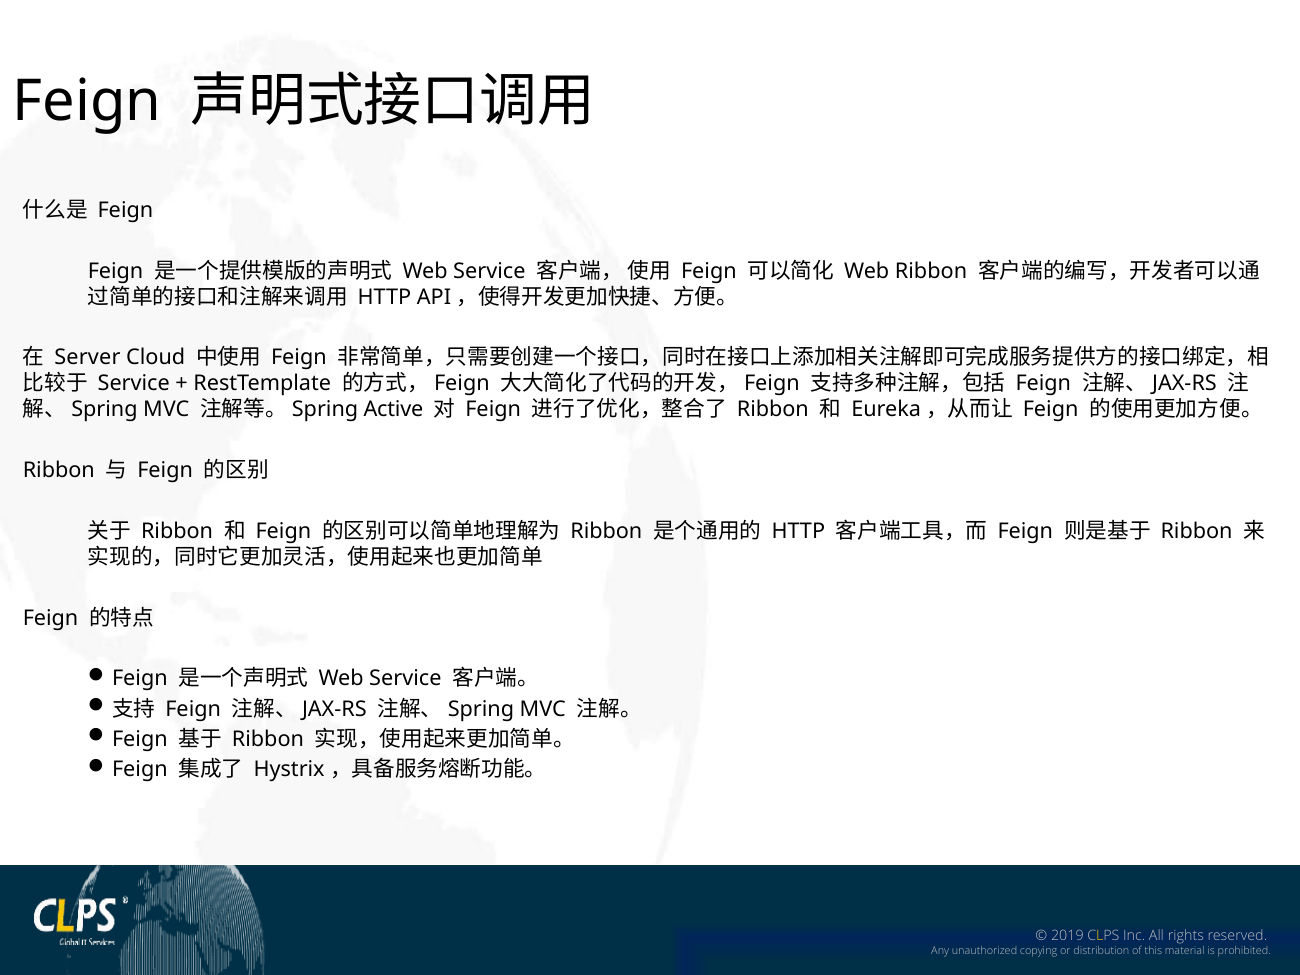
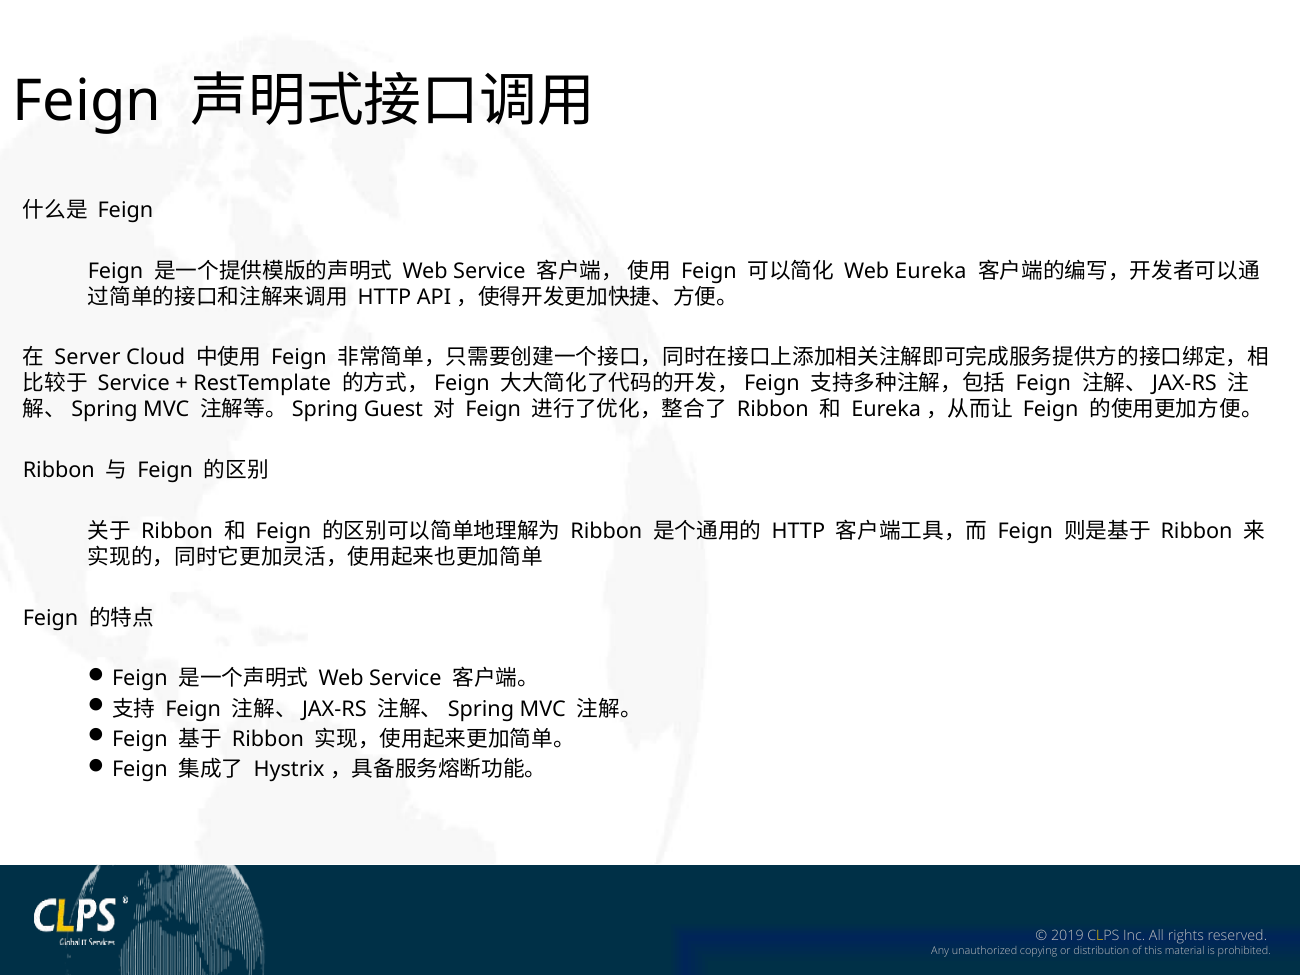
Web Ribbon: Ribbon -> Eureka
Active: Active -> Guest
